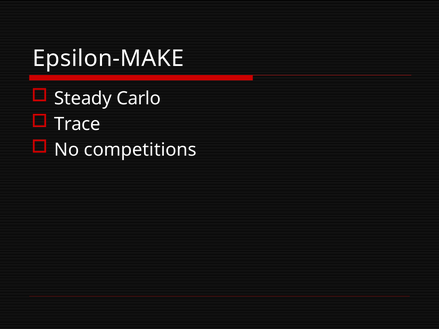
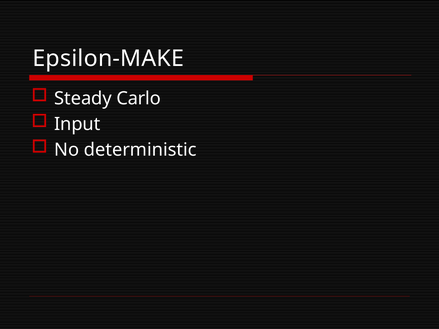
Trace: Trace -> Input
competitions: competitions -> deterministic
